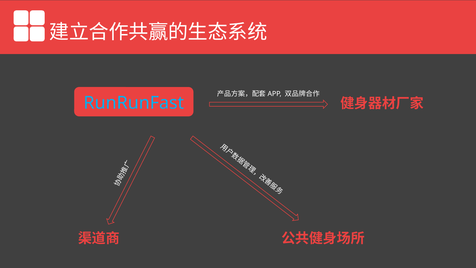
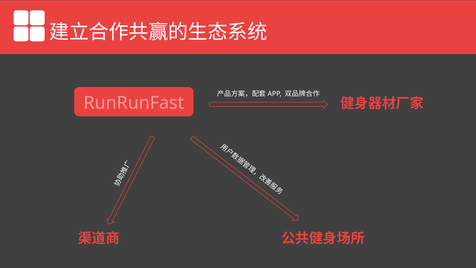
RunRunFast colour: light blue -> pink
